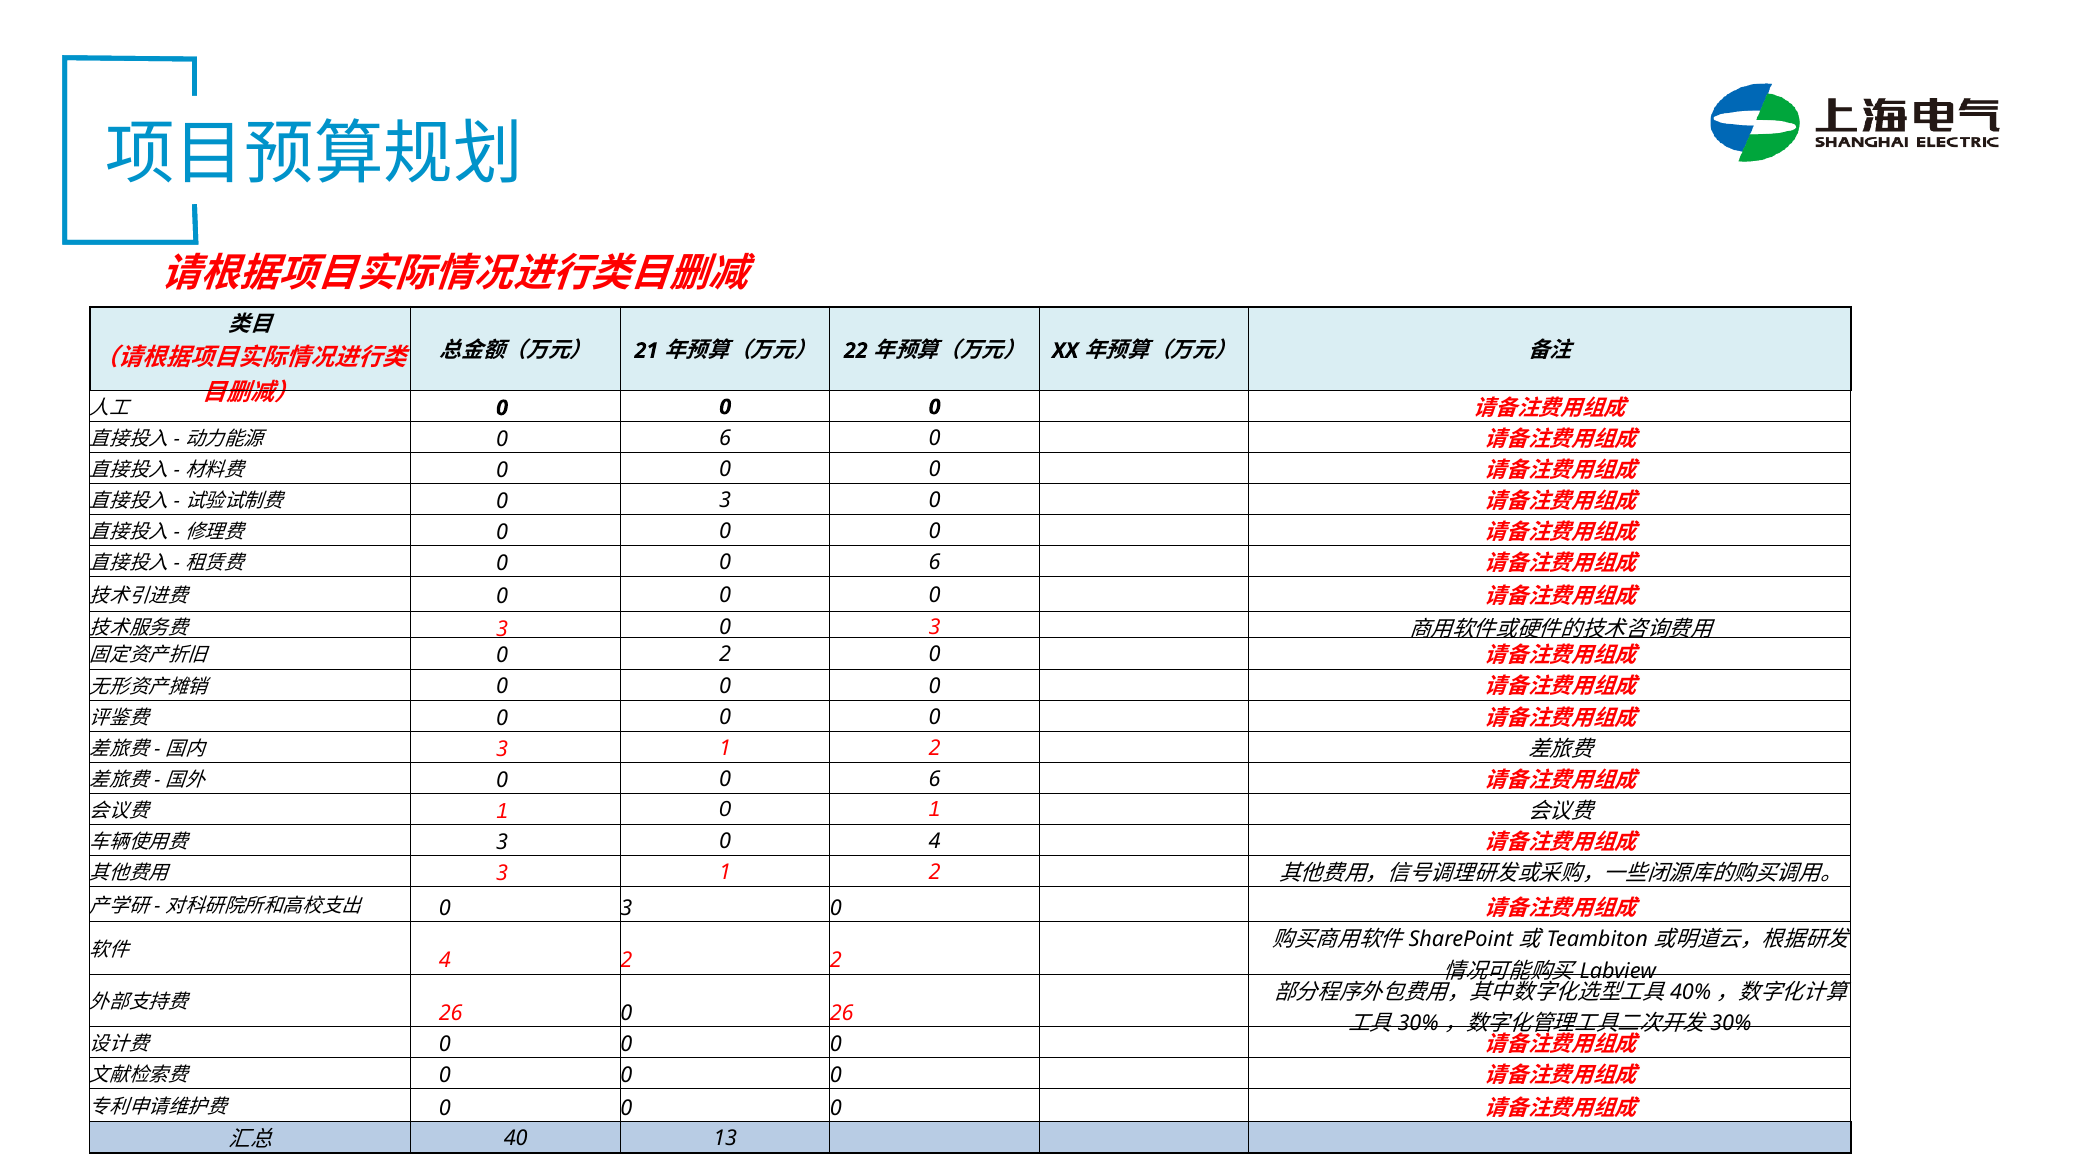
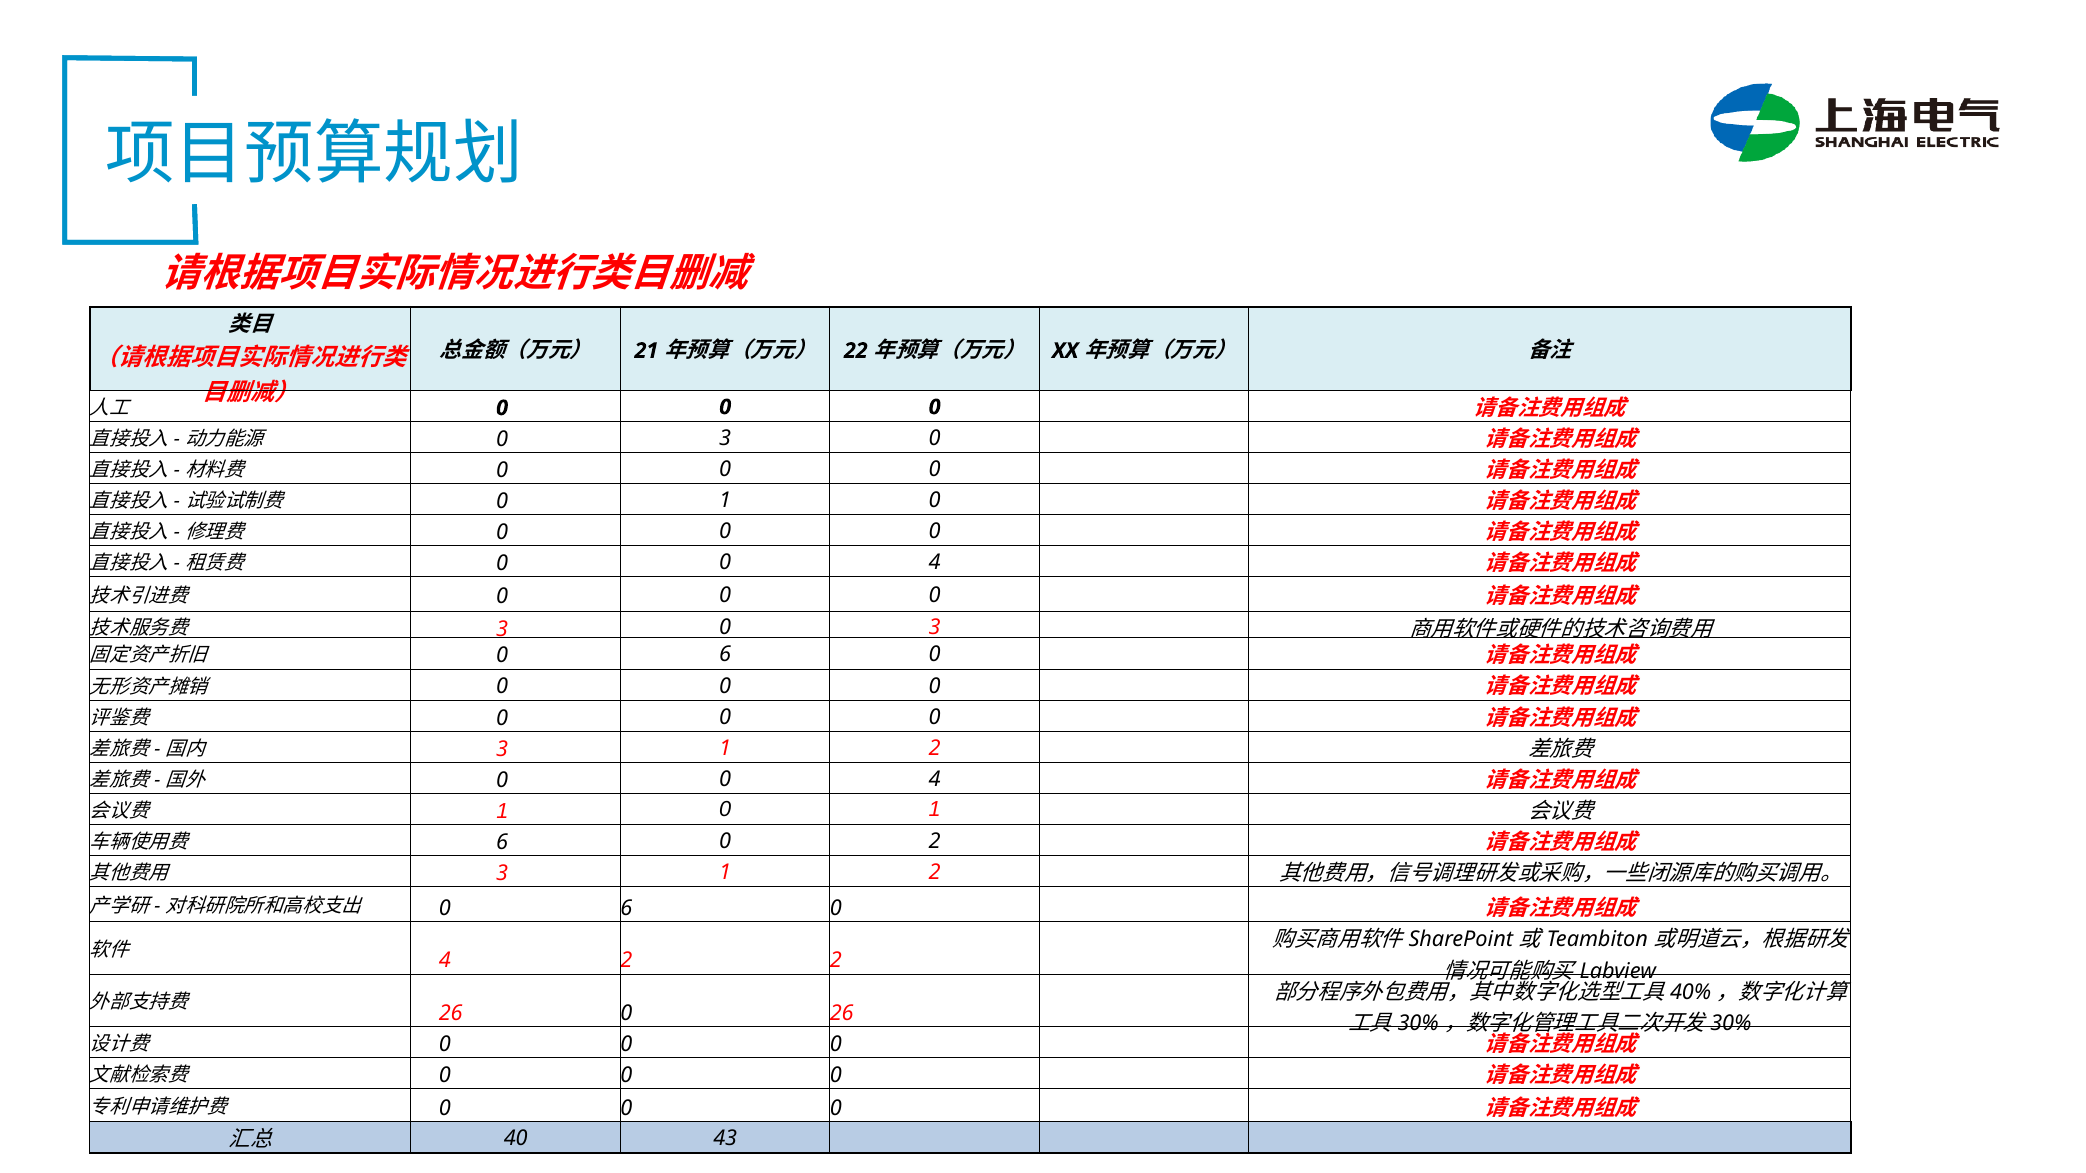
6 at (725, 438): 6 -> 3
3 at (725, 501): 3 -> 1
6 at (935, 563): 6 -> 4
2 at (725, 655): 2 -> 6
6 at (935, 779): 6 -> 4
3 at (502, 843): 3 -> 6
0 4: 4 -> 2
3 at (626, 909): 3 -> 6
13: 13 -> 43
